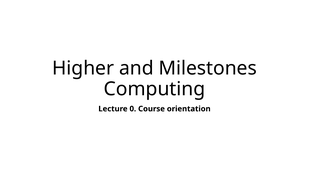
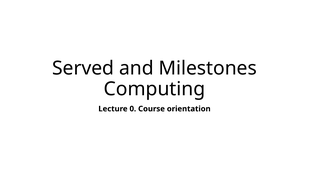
Higher: Higher -> Served
